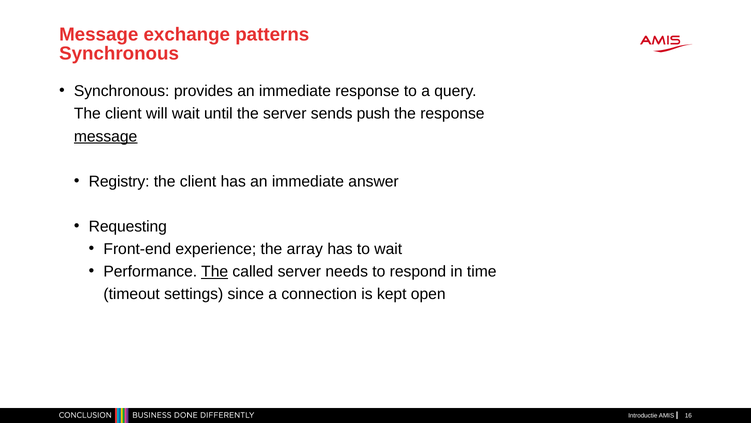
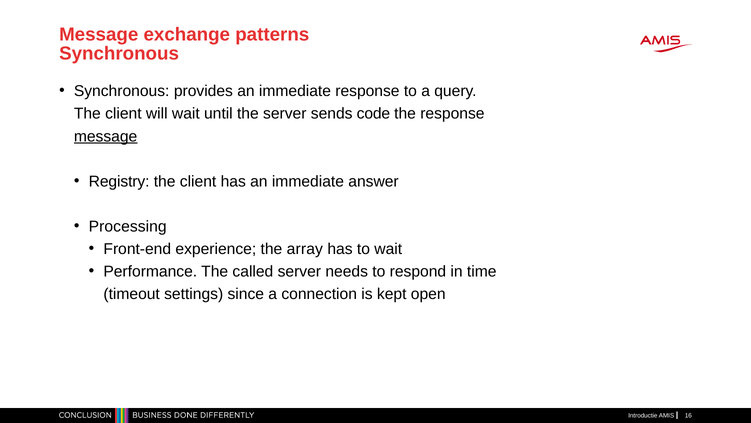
push: push -> code
Requesting: Requesting -> Processing
The at (215, 271) underline: present -> none
